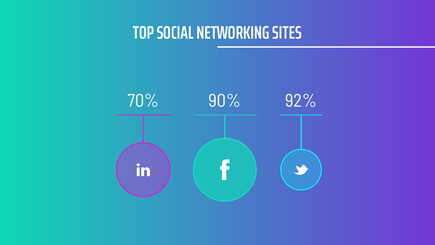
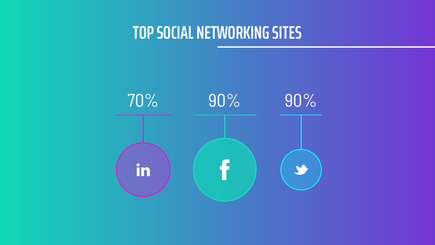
70% 92%: 92% -> 90%
